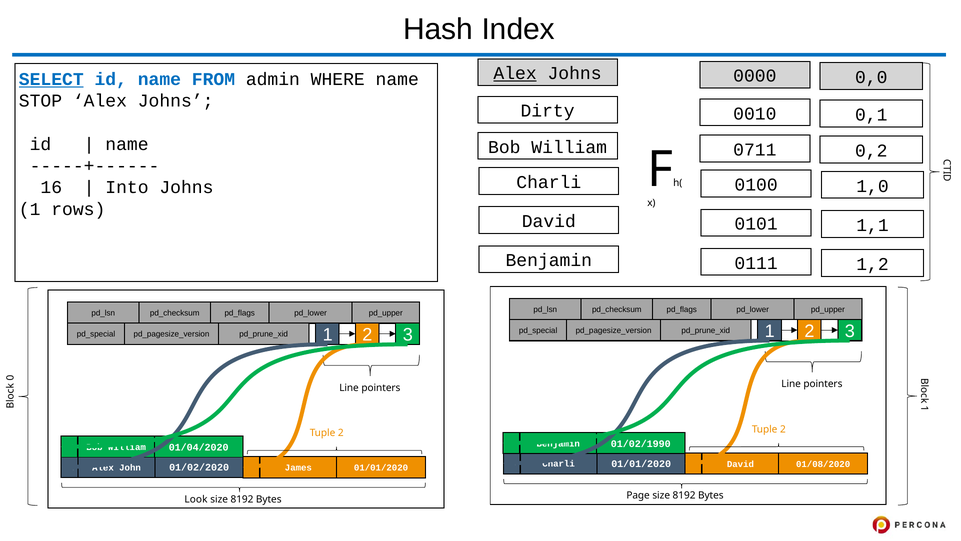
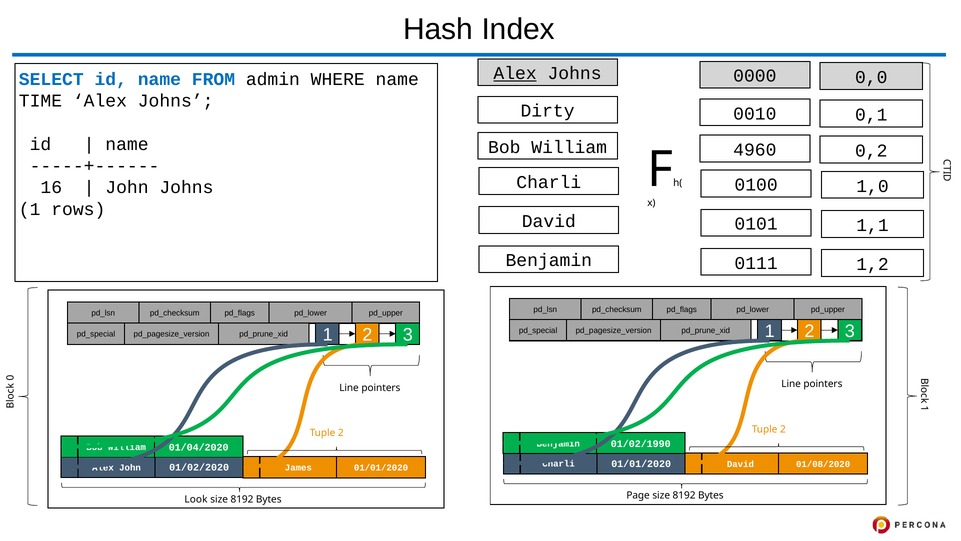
SELECT underline: present -> none
STOP: STOP -> TIME
0711: 0711 -> 4960
Into at (127, 187): Into -> John
